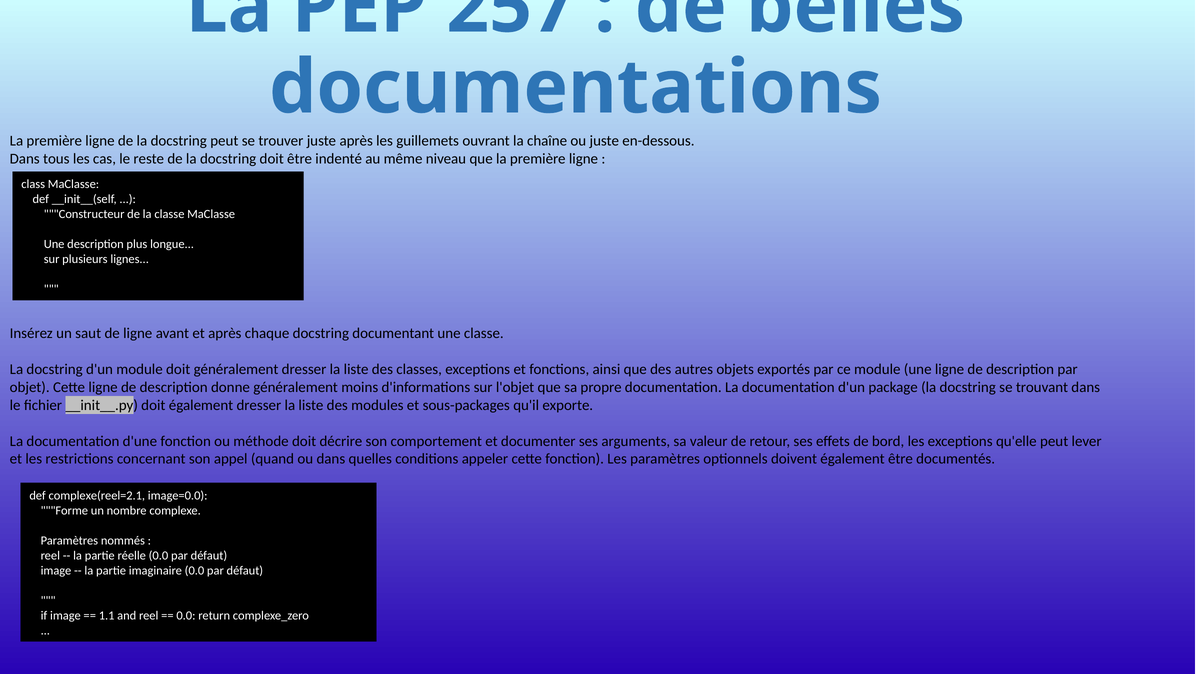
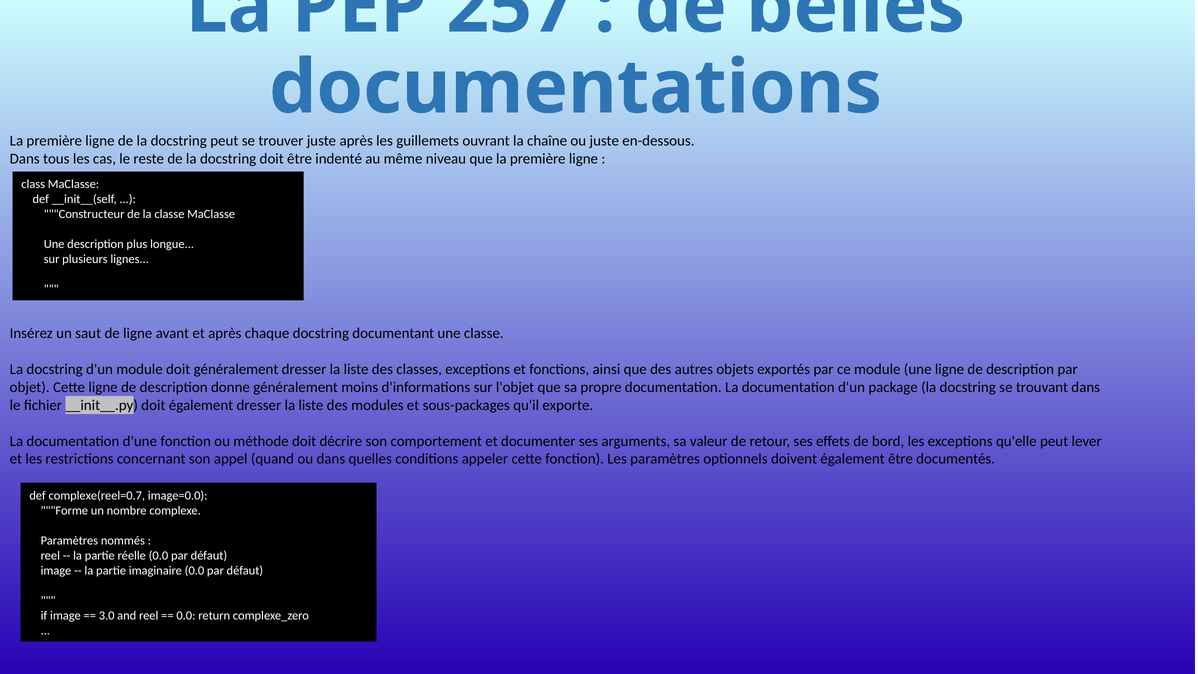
complexe(reel=2.1: complexe(reel=2.1 -> complexe(reel=0.7
1.1: 1.1 -> 3.0
